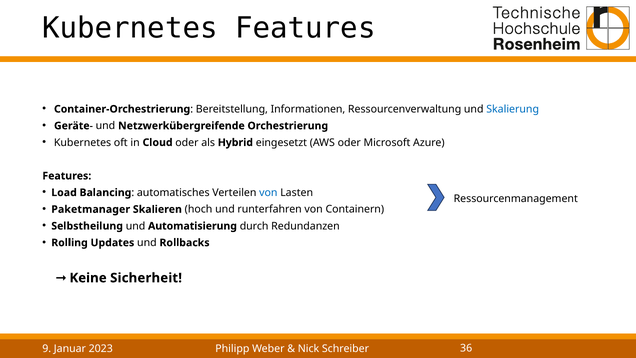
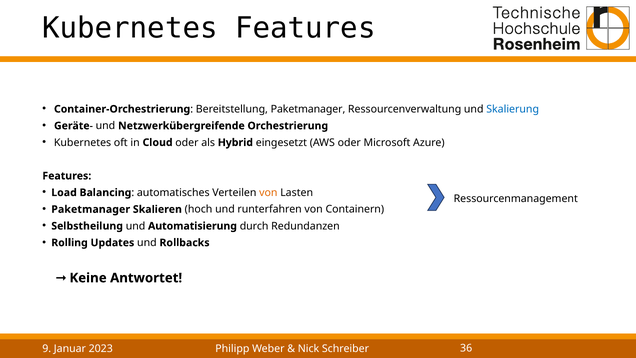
Bereitstellung Informationen: Informationen -> Paketmanager
von at (268, 192) colour: blue -> orange
Sicherheit: Sicherheit -> Antwortet
